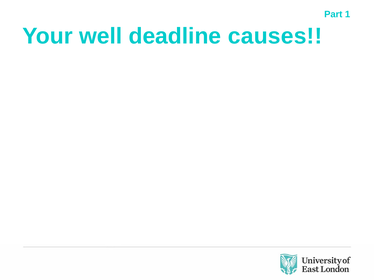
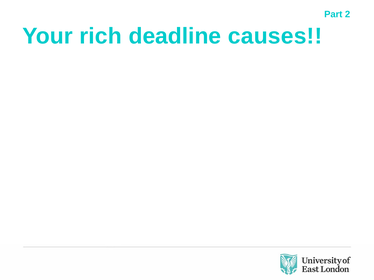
1: 1 -> 2
well: well -> rich
